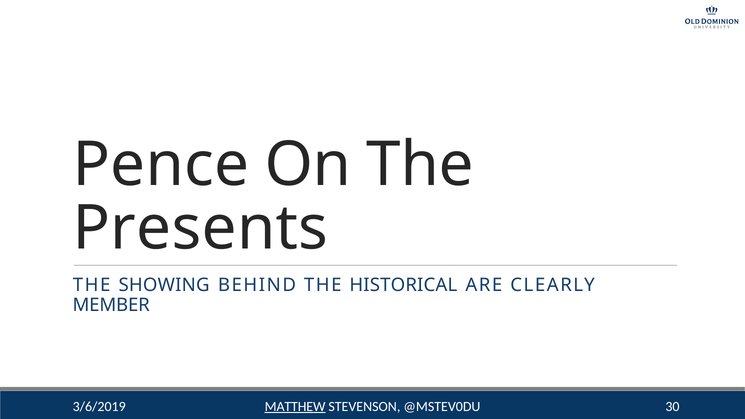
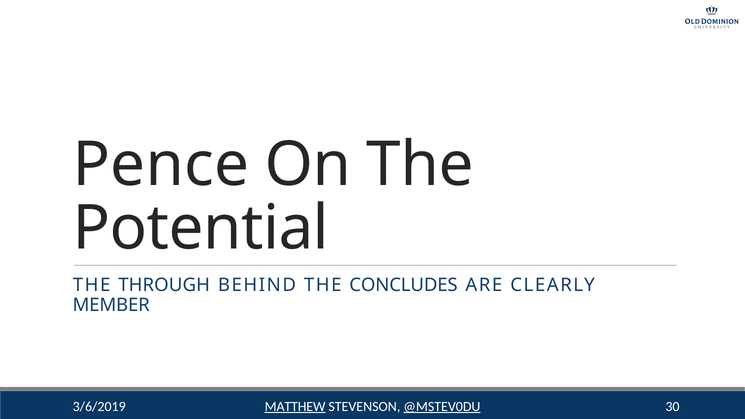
Presents: Presents -> Potential
SHOWING: SHOWING -> THROUGH
HISTORICAL: HISTORICAL -> CONCLUDES
@MSTEV0DU underline: none -> present
